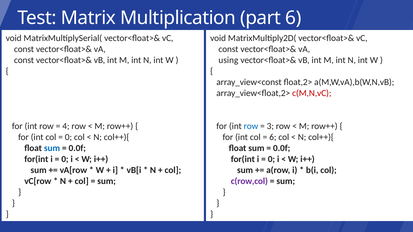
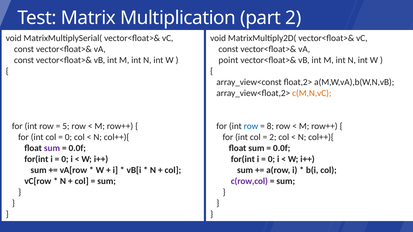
part 6: 6 -> 2
using: using -> point
c(M,N,vC colour: red -> orange
4: 4 -> 5
3: 3 -> 8
6 at (273, 137): 6 -> 2
sum at (52, 148) colour: blue -> purple
